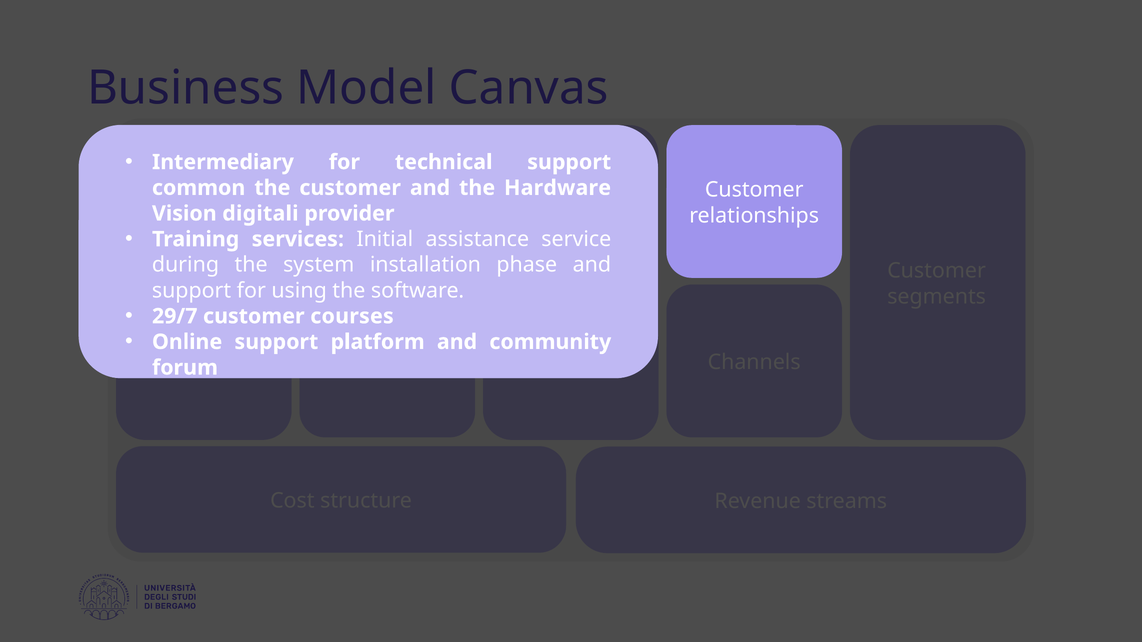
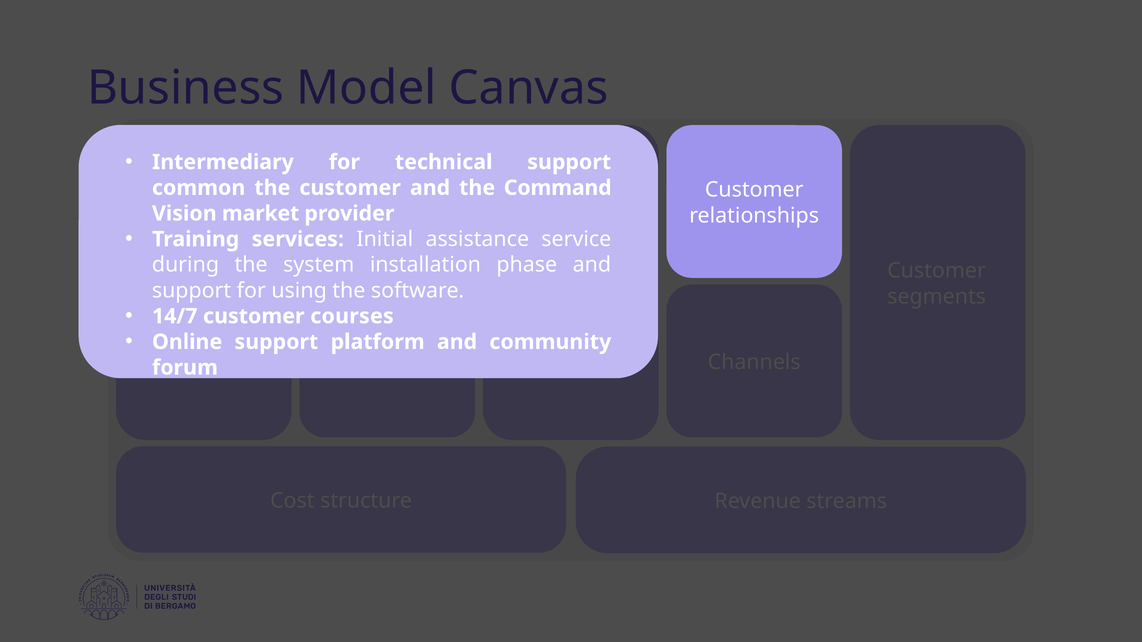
Hardware: Hardware -> Command
digitali: digitali -> market
29/7: 29/7 -> 14/7
